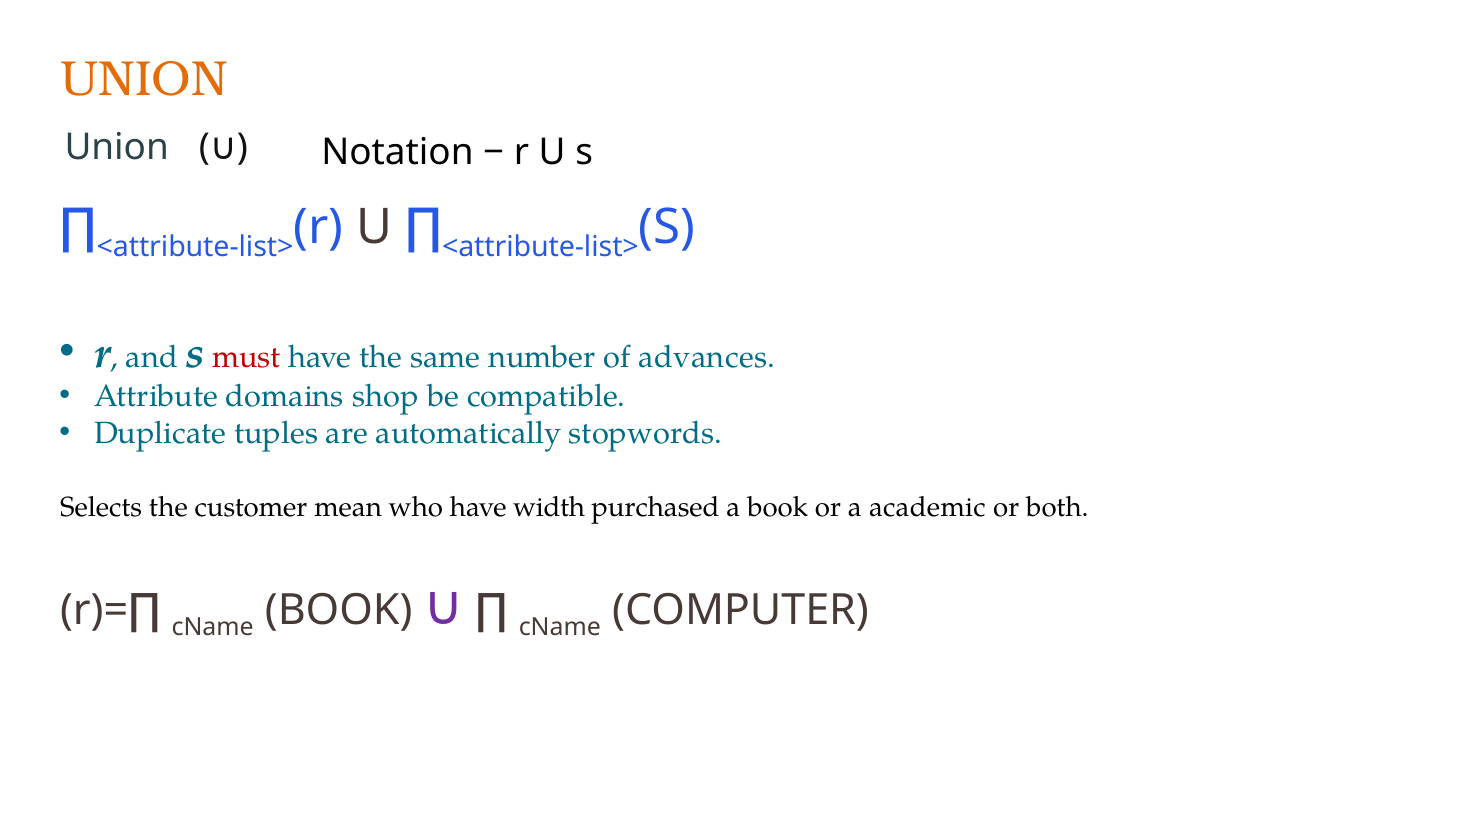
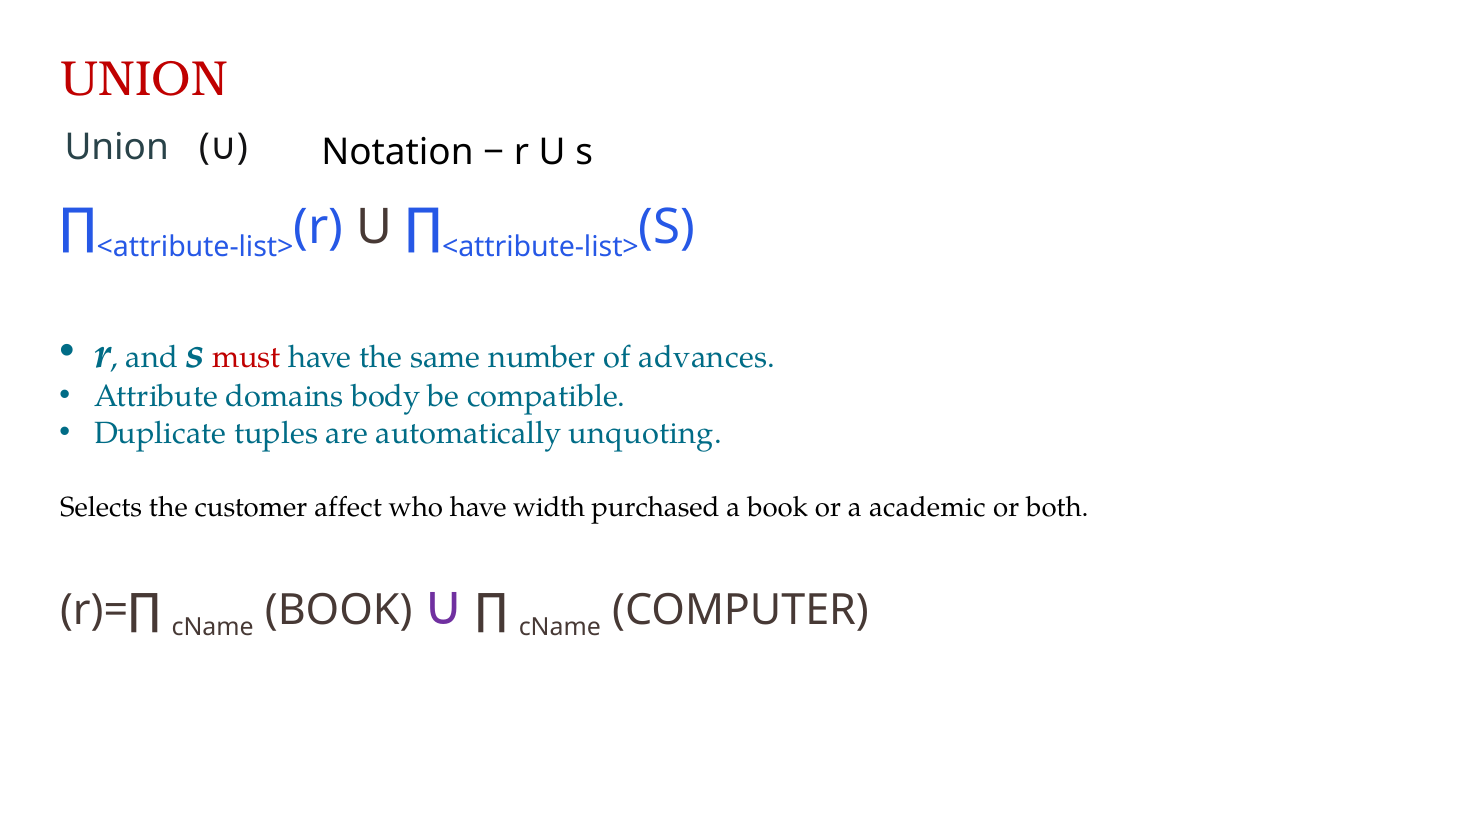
UNION at (144, 79) colour: orange -> red
shop: shop -> body
stopwords: stopwords -> unquoting
mean: mean -> affect
